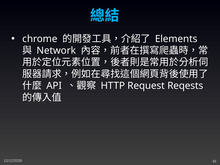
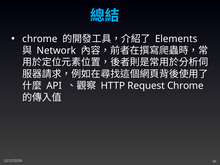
Request Reqests: Reqests -> Chrome
